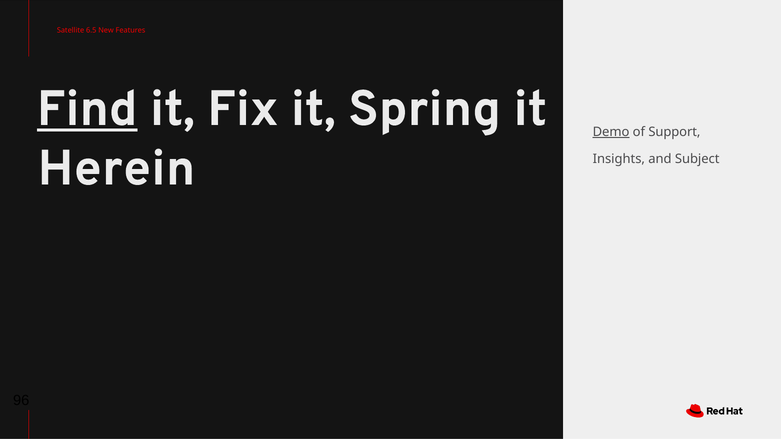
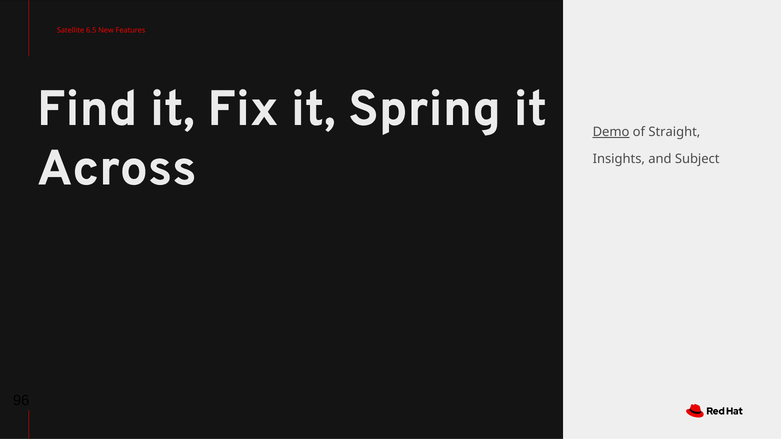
Find underline: present -> none
Support: Support -> Straight
Herein: Herein -> Across
